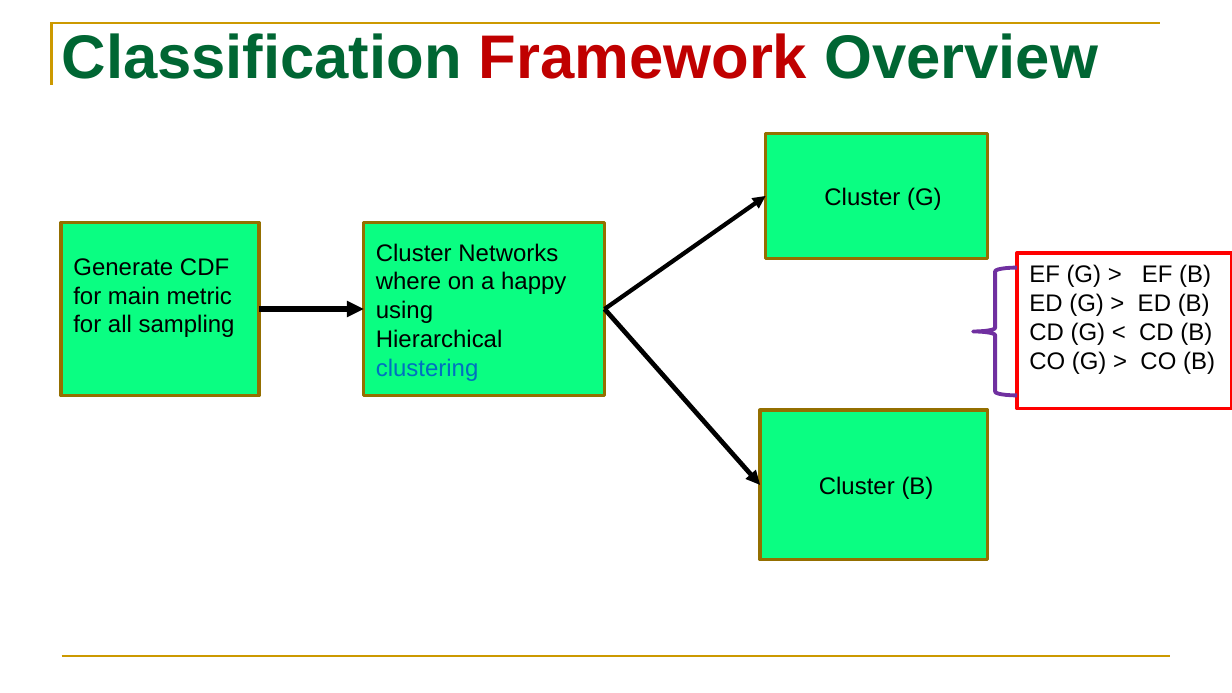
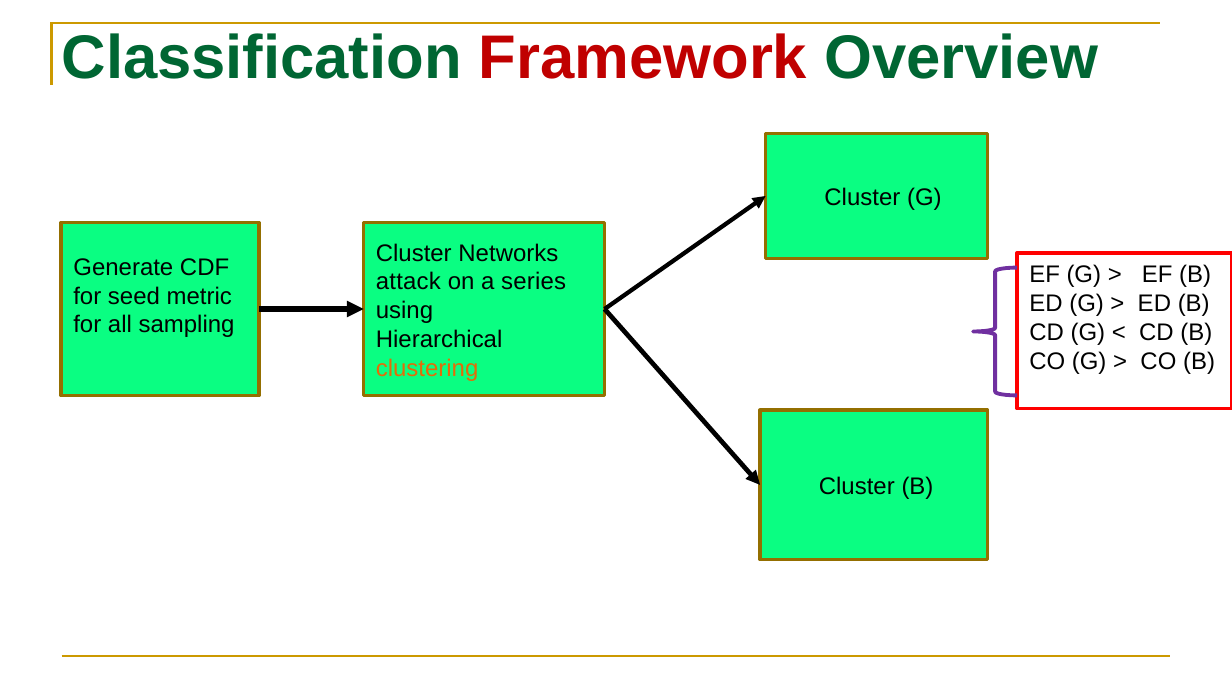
where: where -> attack
happy: happy -> series
main: main -> seed
clustering colour: blue -> orange
